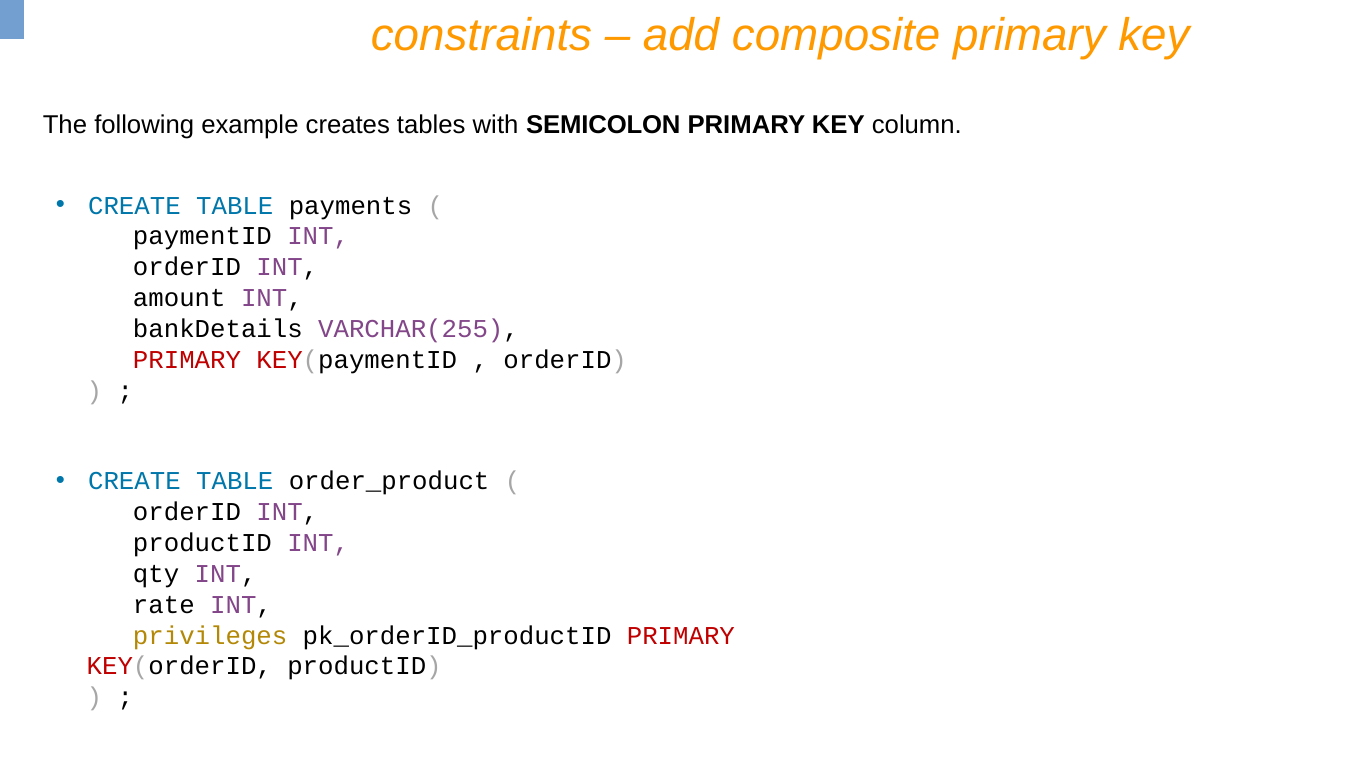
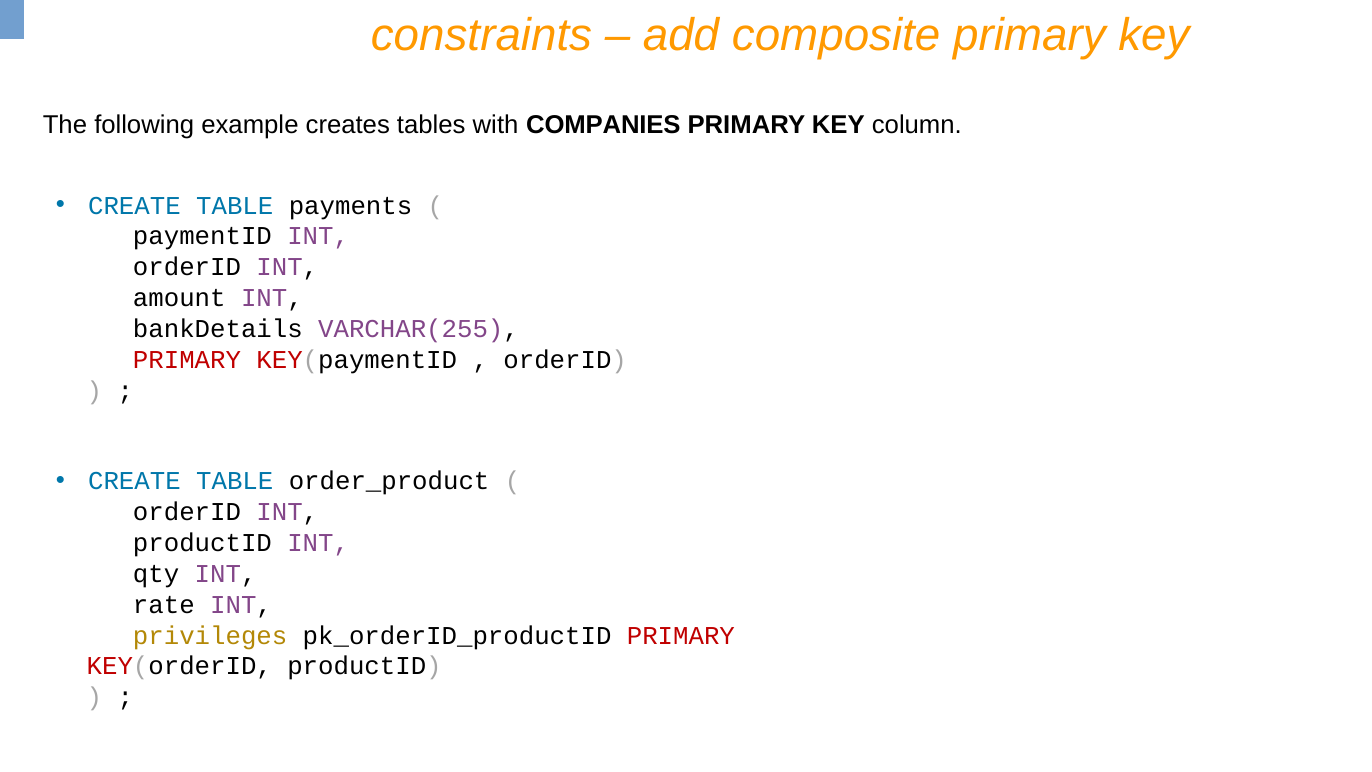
SEMICOLON: SEMICOLON -> COMPANIES
